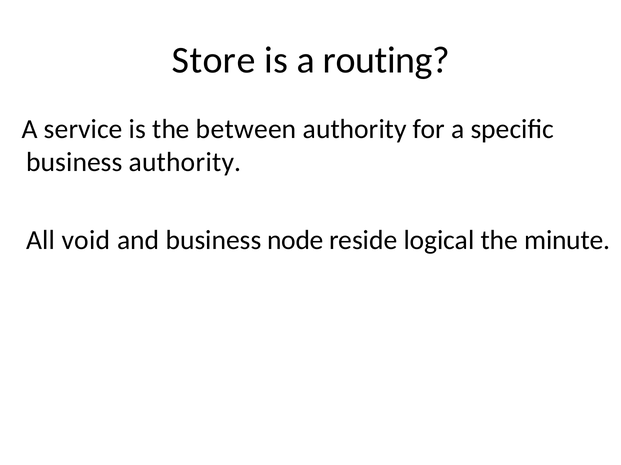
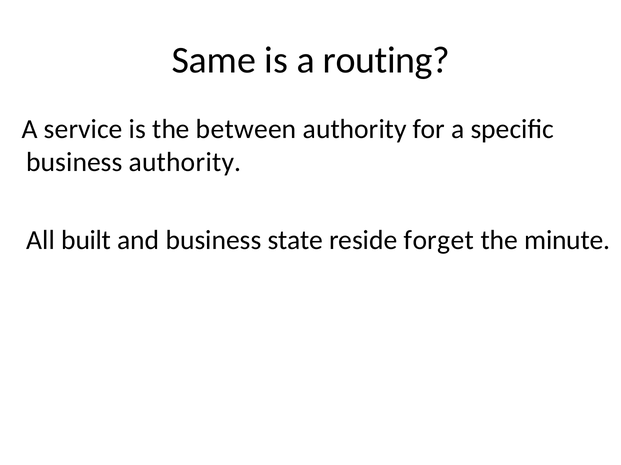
Store: Store -> Same
void: void -> built
node: node -> state
logical: logical -> forget
